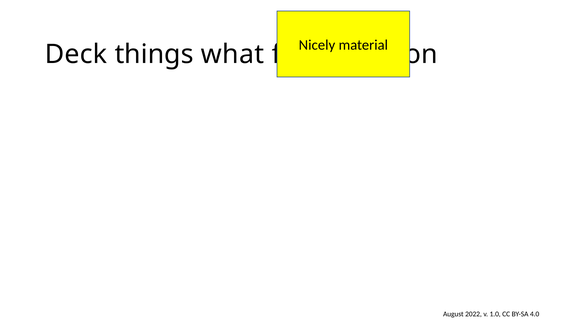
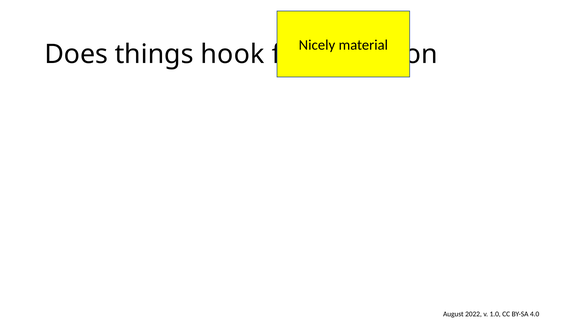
Deck: Deck -> Does
what: what -> hook
